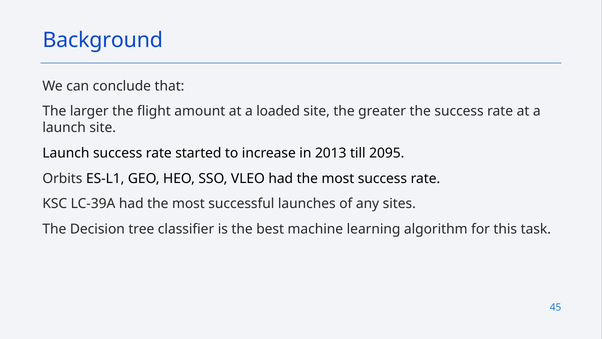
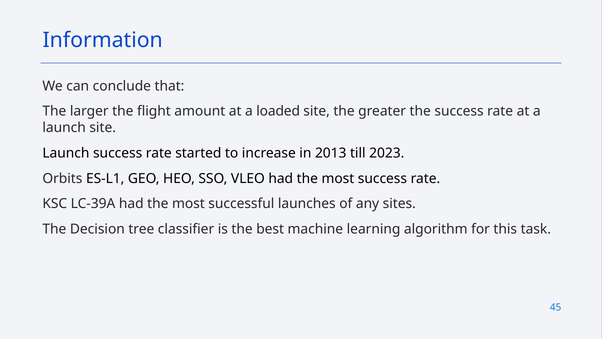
Background: Background -> Information
2095: 2095 -> 2023
